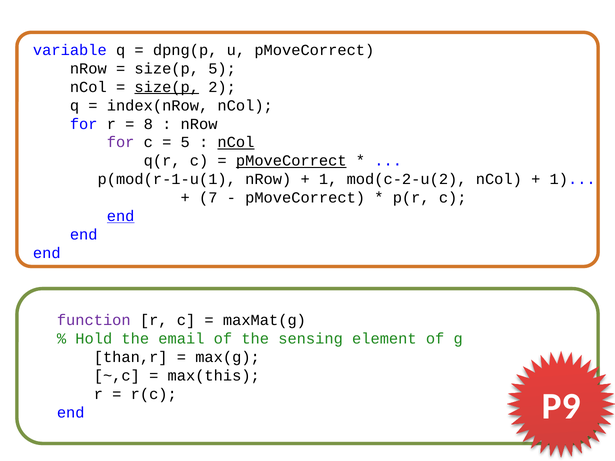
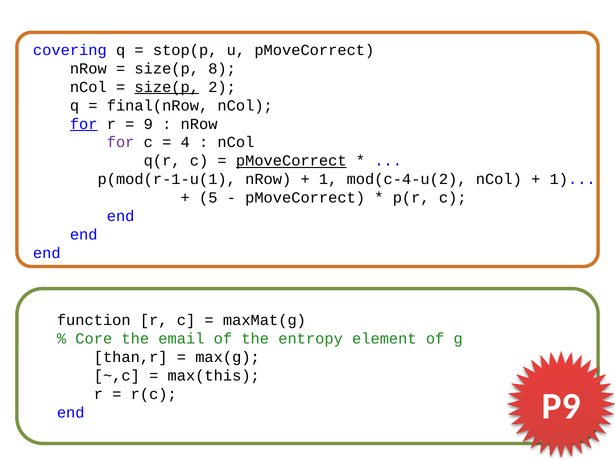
variable: variable -> covering
dpng(p: dpng(p -> stop(p
size(p 5: 5 -> 8
index(nRow: index(nRow -> final(nRow
for at (84, 124) underline: none -> present
8: 8 -> 9
5 at (185, 142): 5 -> 4
nCol at (236, 142) underline: present -> none
mod(c-2-u(2: mod(c-2-u(2 -> mod(c-4-u(2
7: 7 -> 5
end at (121, 216) underline: present -> none
function colour: purple -> black
Hold: Hold -> Core
sensing: sensing -> entropy
